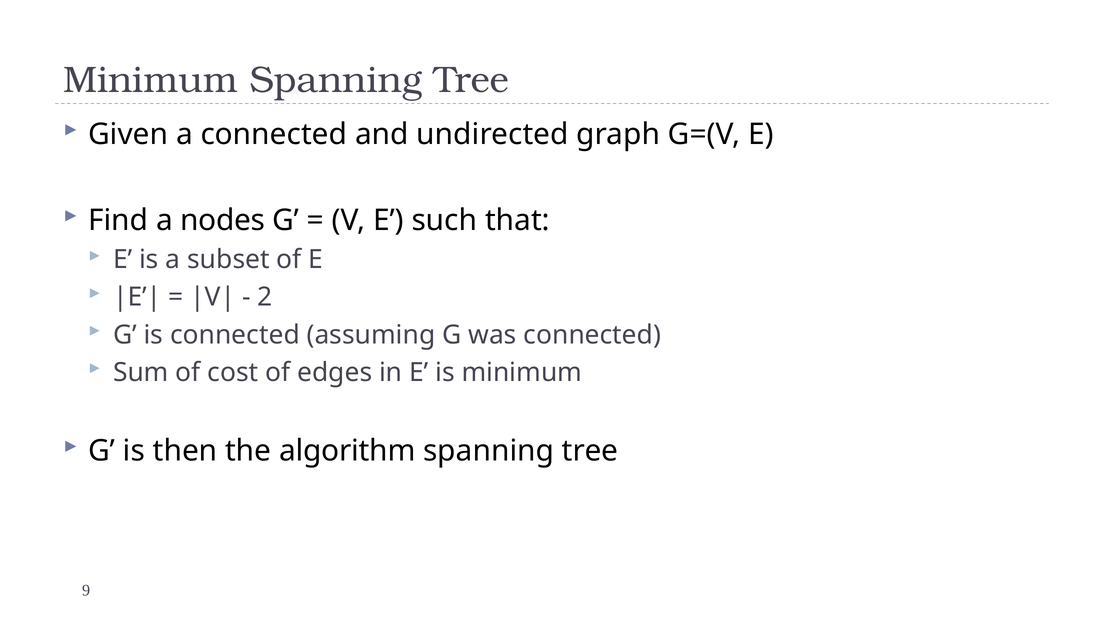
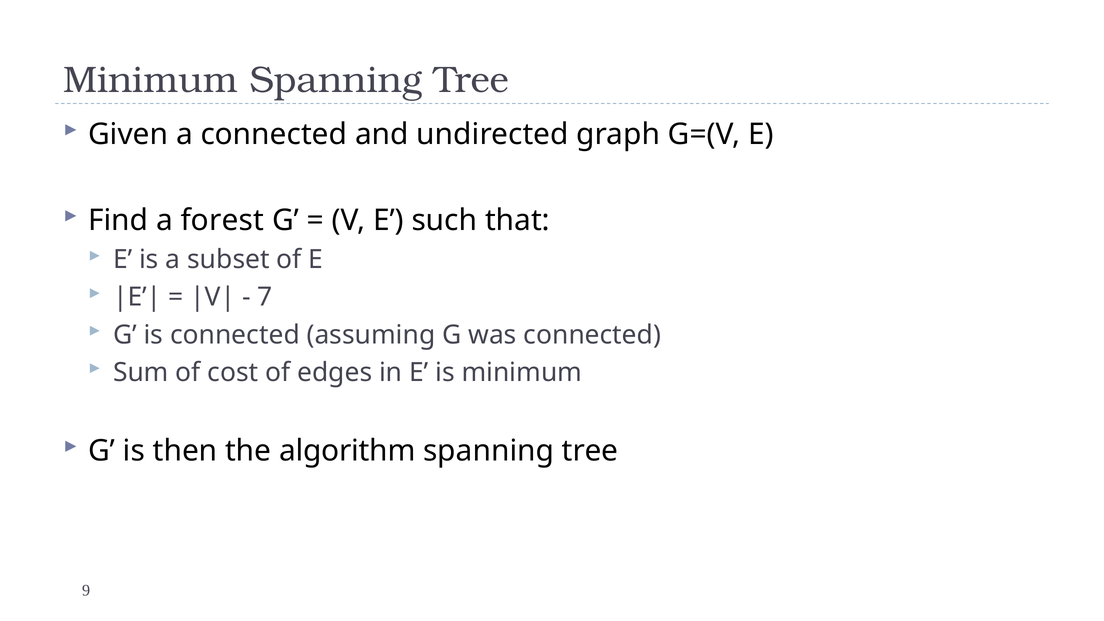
nodes: nodes -> forest
2: 2 -> 7
